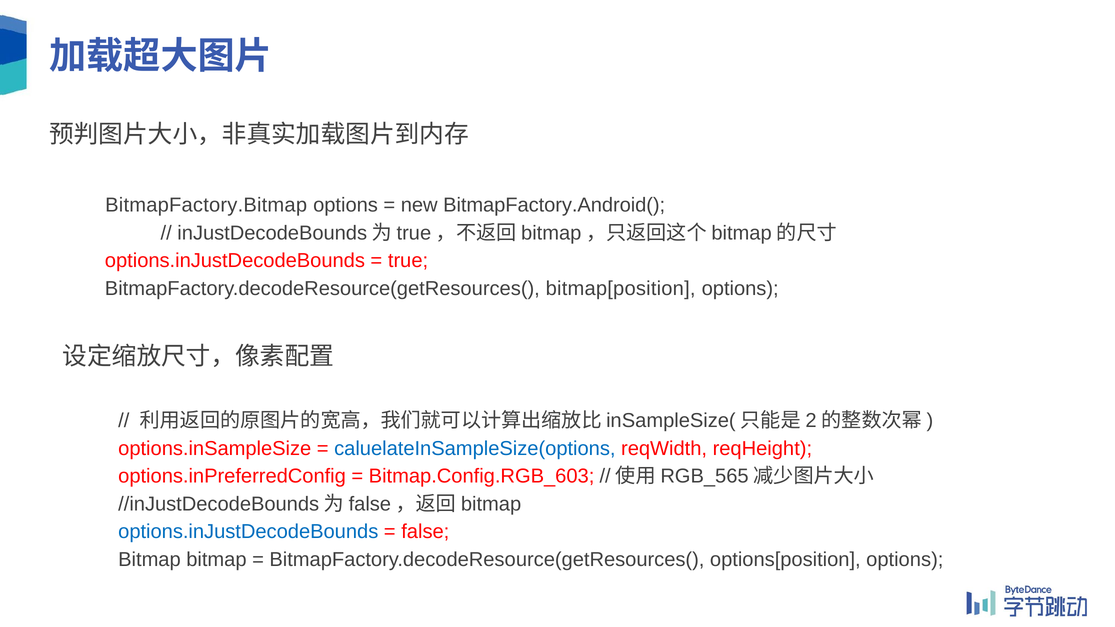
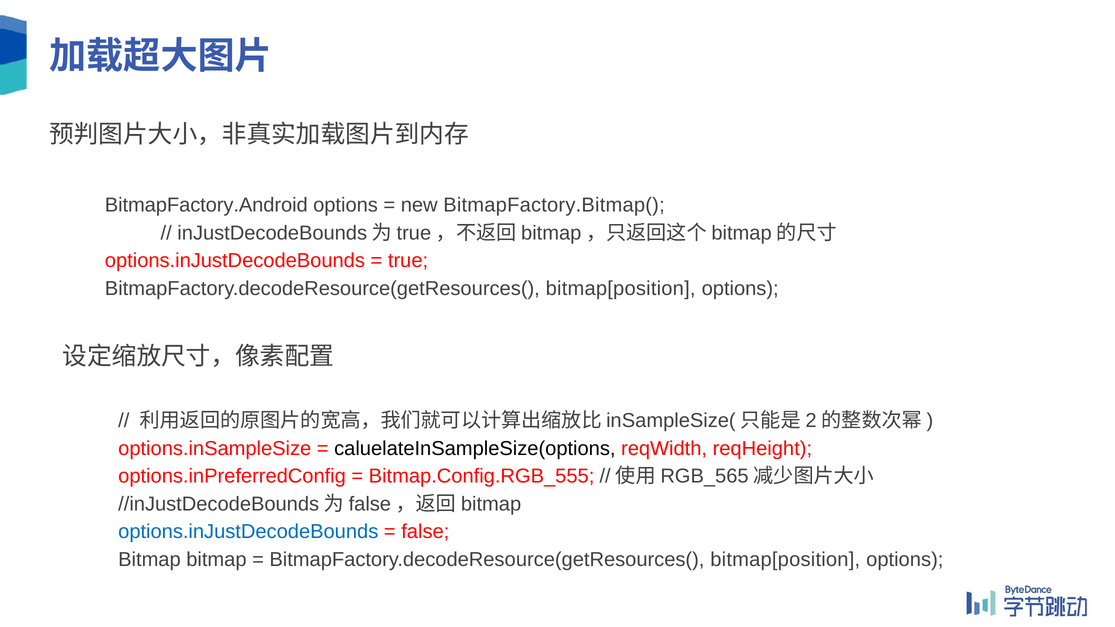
BitmapFactory.Bitmap: BitmapFactory.Bitmap -> BitmapFactory.Android
BitmapFactory.Android(: BitmapFactory.Android( -> BitmapFactory.Bitmap(
caluelateInSampleSize(options colour: blue -> black
Bitmap.Config.RGB_603: Bitmap.Config.RGB_603 -> Bitmap.Config.RGB_555
options[position at (785, 560): options[position -> bitmap[position
